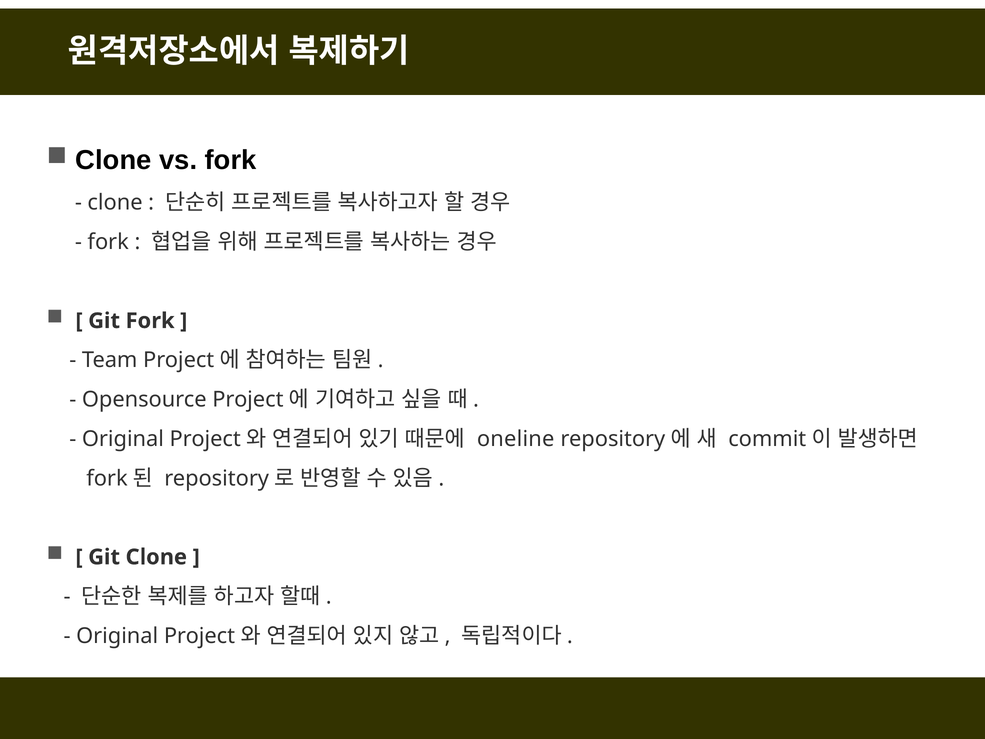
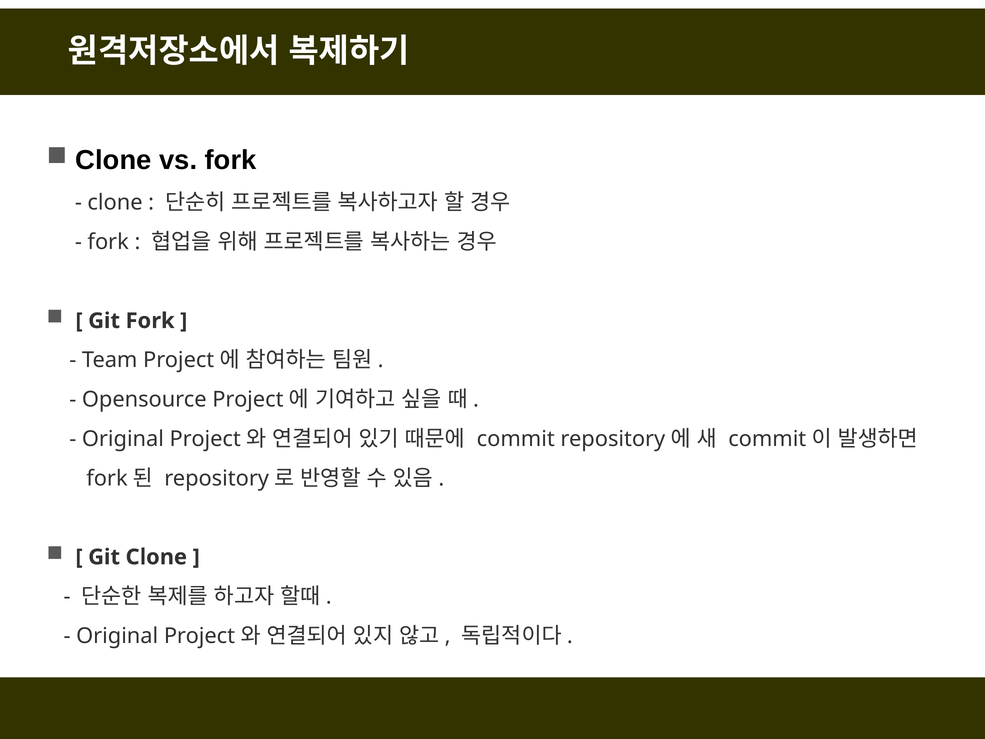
oneline: oneline -> commit
